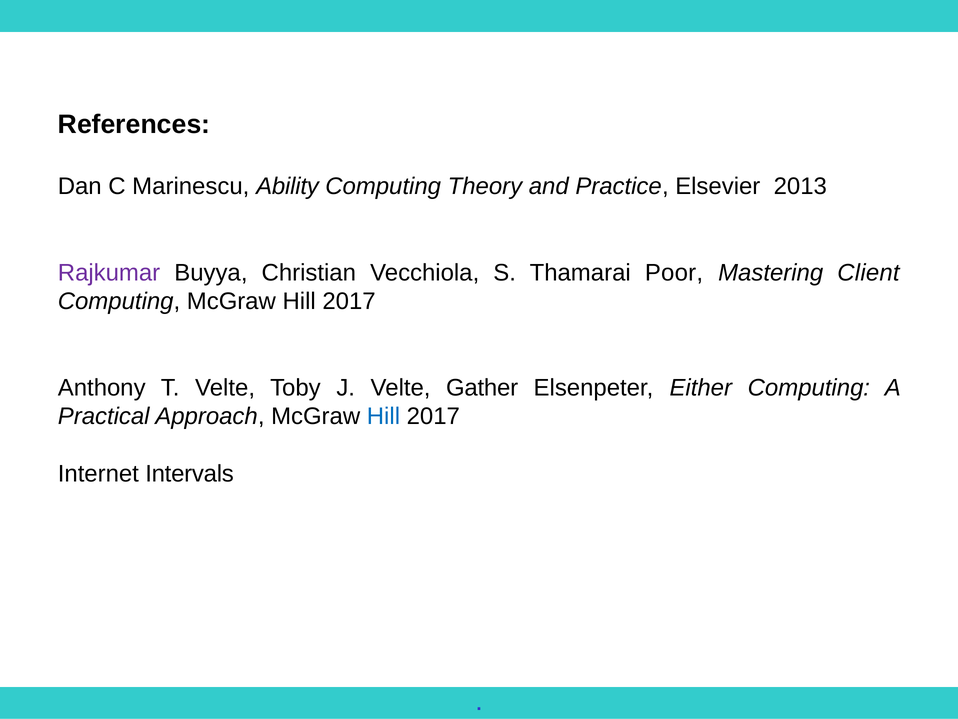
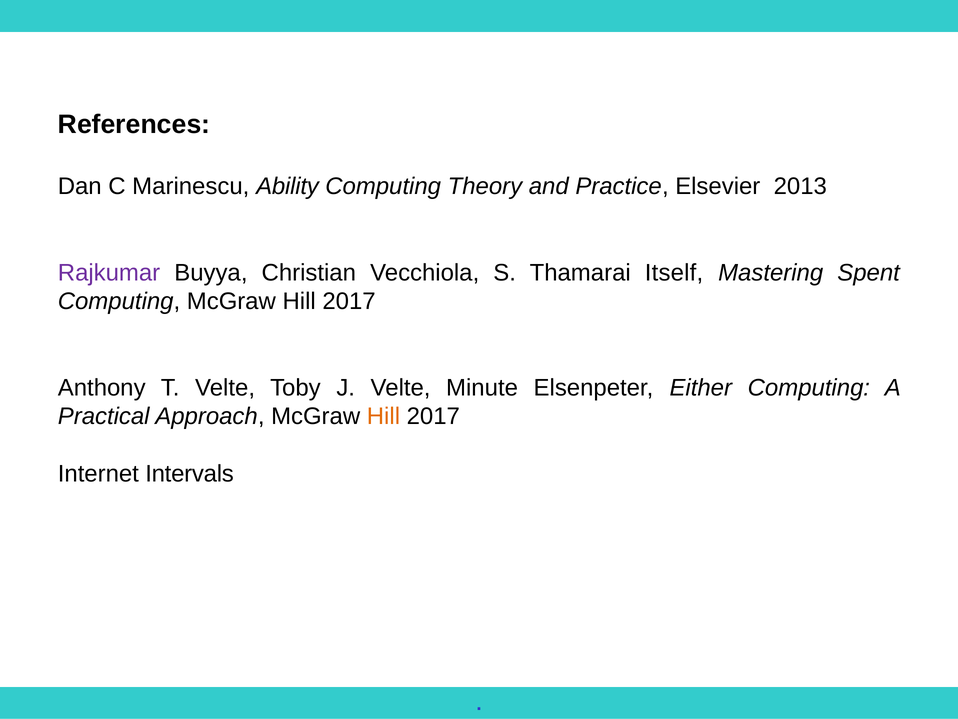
Poor: Poor -> Itself
Client: Client -> Spent
Gather: Gather -> Minute
Hill at (383, 416) colour: blue -> orange
